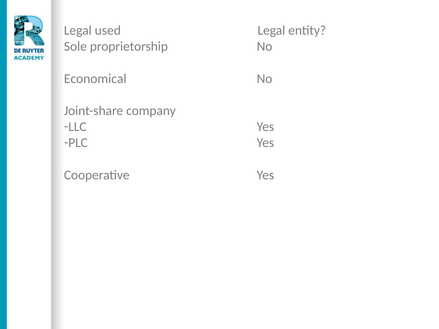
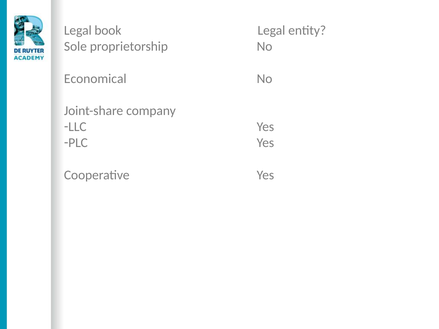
used: used -> book
